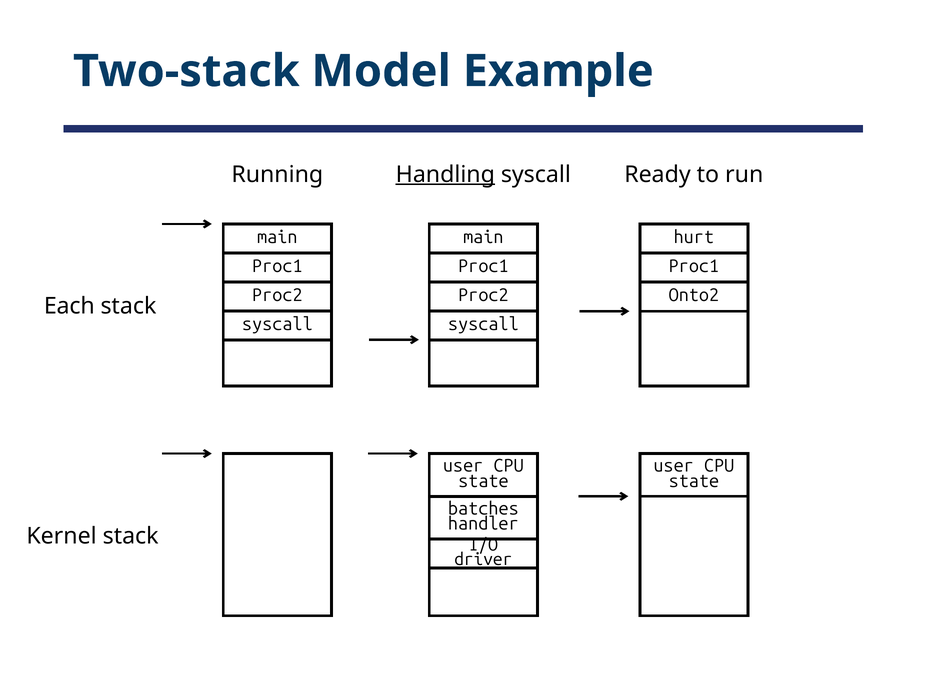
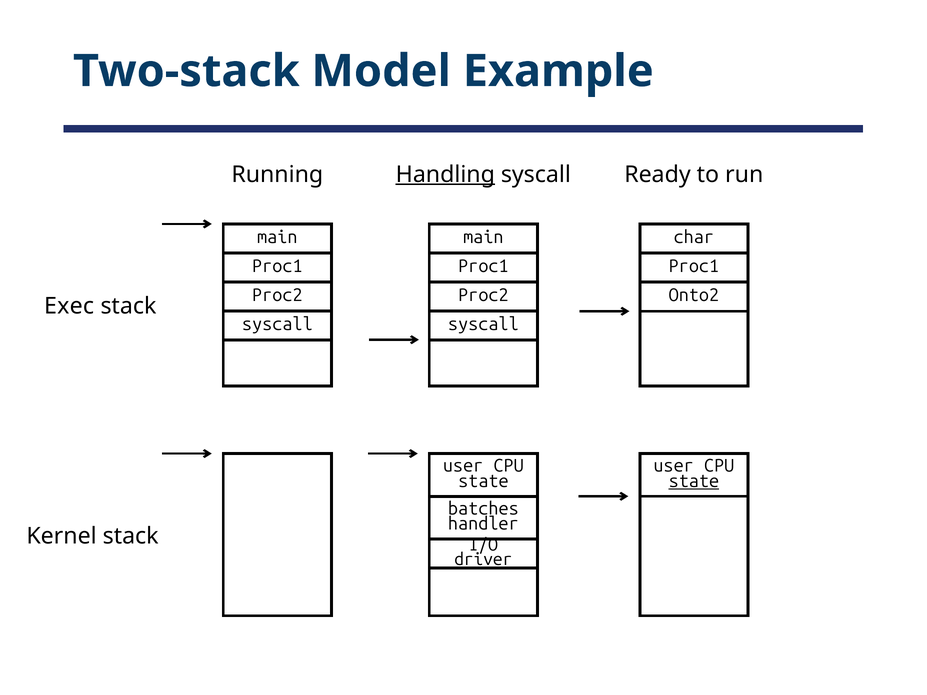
hurt: hurt -> char
Each: Each -> Exec
state at (694, 481) underline: none -> present
